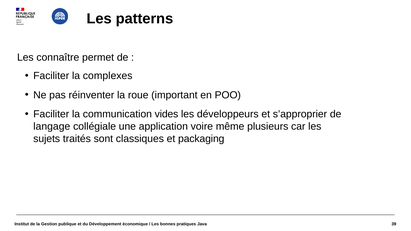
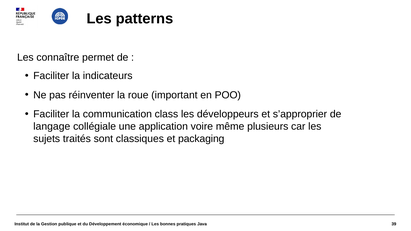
complexes: complexes -> indicateurs
vides: vides -> class
